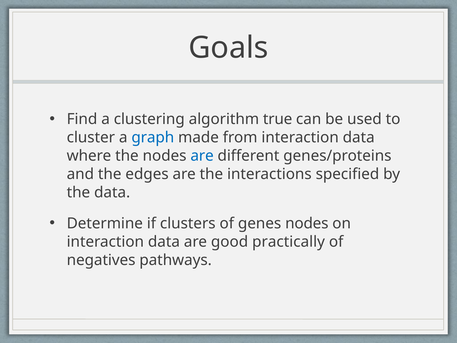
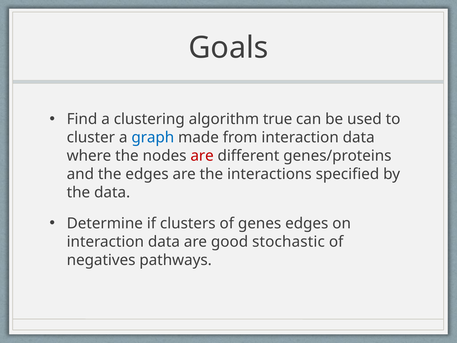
are at (202, 156) colour: blue -> red
genes nodes: nodes -> edges
practically: practically -> stochastic
